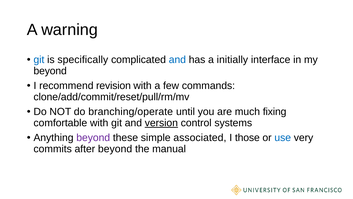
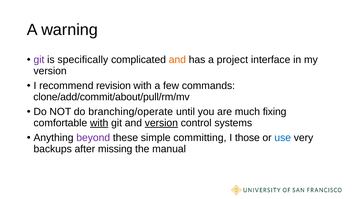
git at (39, 60) colour: blue -> purple
and at (177, 60) colour: blue -> orange
initially: initially -> project
beyond at (50, 71): beyond -> version
clone/add/commit/reset/pull/rm/mv: clone/add/commit/reset/pull/rm/mv -> clone/add/commit/about/pull/rm/mv
with at (99, 123) underline: none -> present
associated: associated -> committing
commits: commits -> backups
after beyond: beyond -> missing
